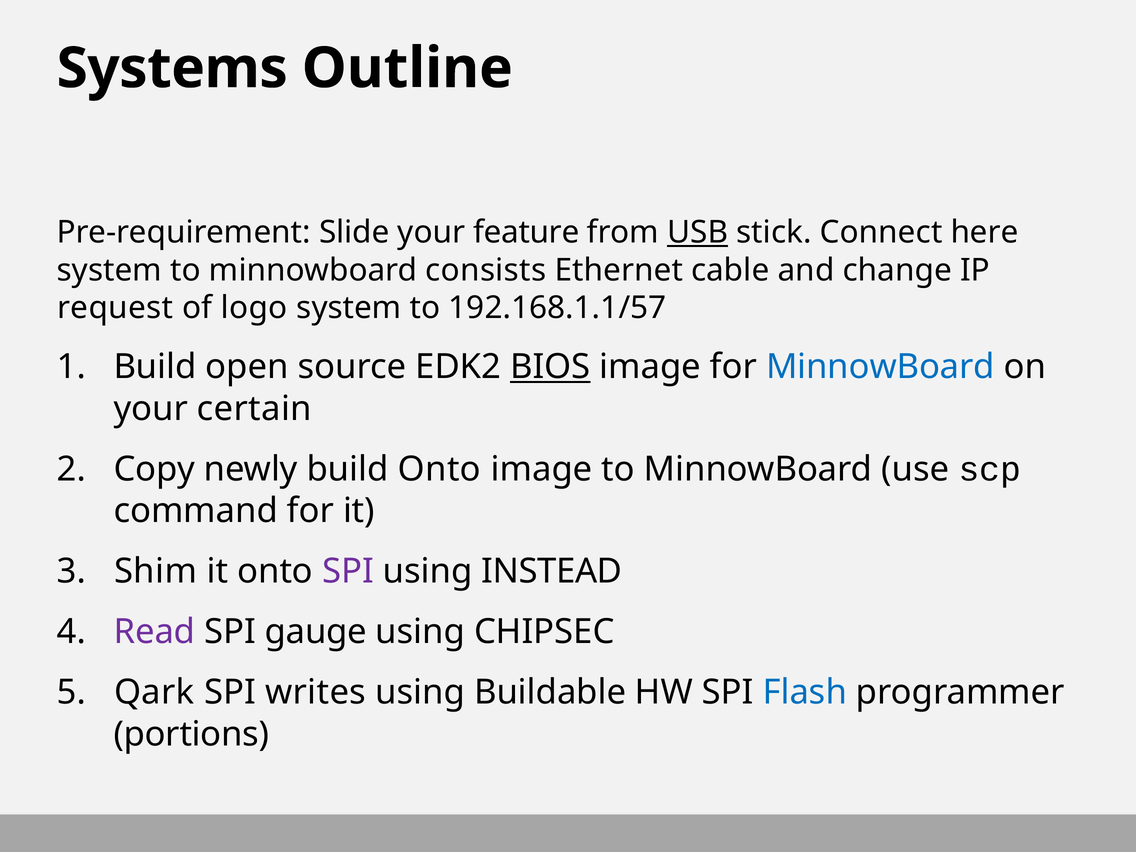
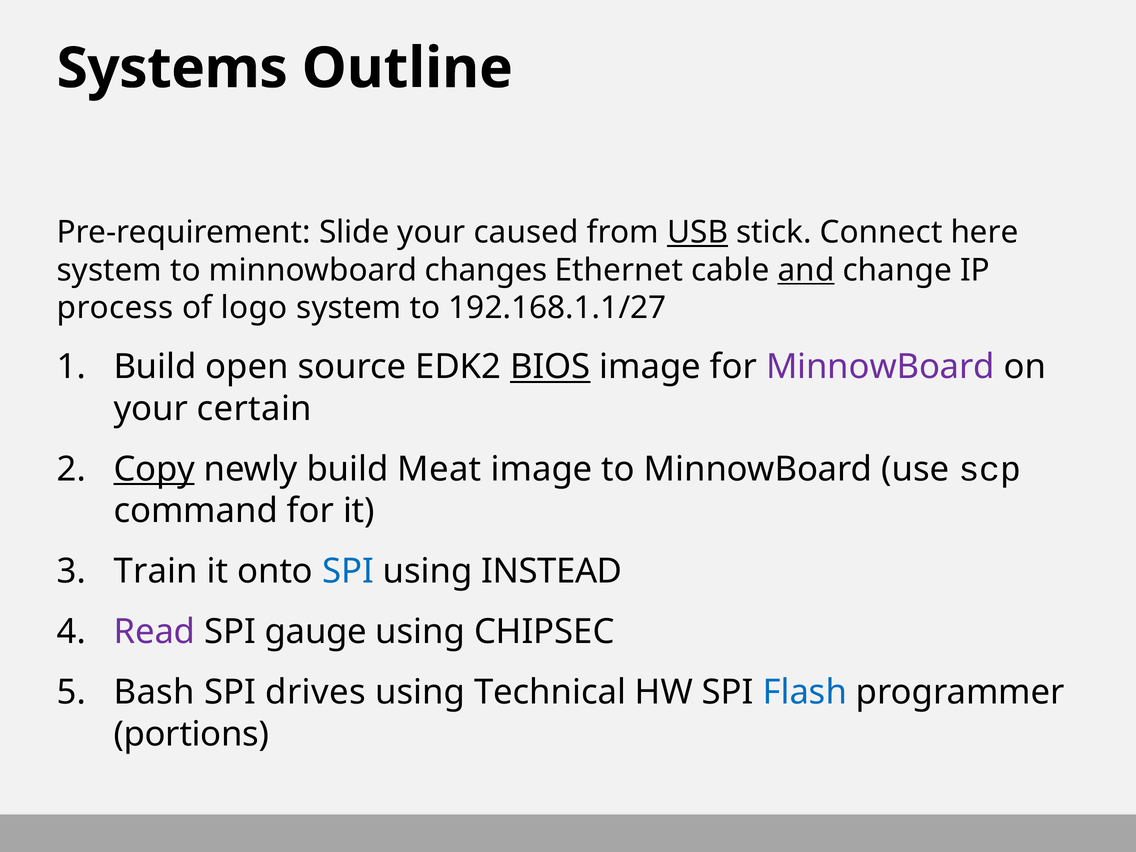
feature: feature -> caused
consists: consists -> changes
and underline: none -> present
request: request -> process
192.168.1.1/57: 192.168.1.1/57 -> 192.168.1.1/27
MinnowBoard at (880, 367) colour: blue -> purple
Copy underline: none -> present
build Onto: Onto -> Meat
Shim: Shim -> Train
SPI at (348, 571) colour: purple -> blue
Qark: Qark -> Bash
writes: writes -> drives
Buildable: Buildable -> Technical
